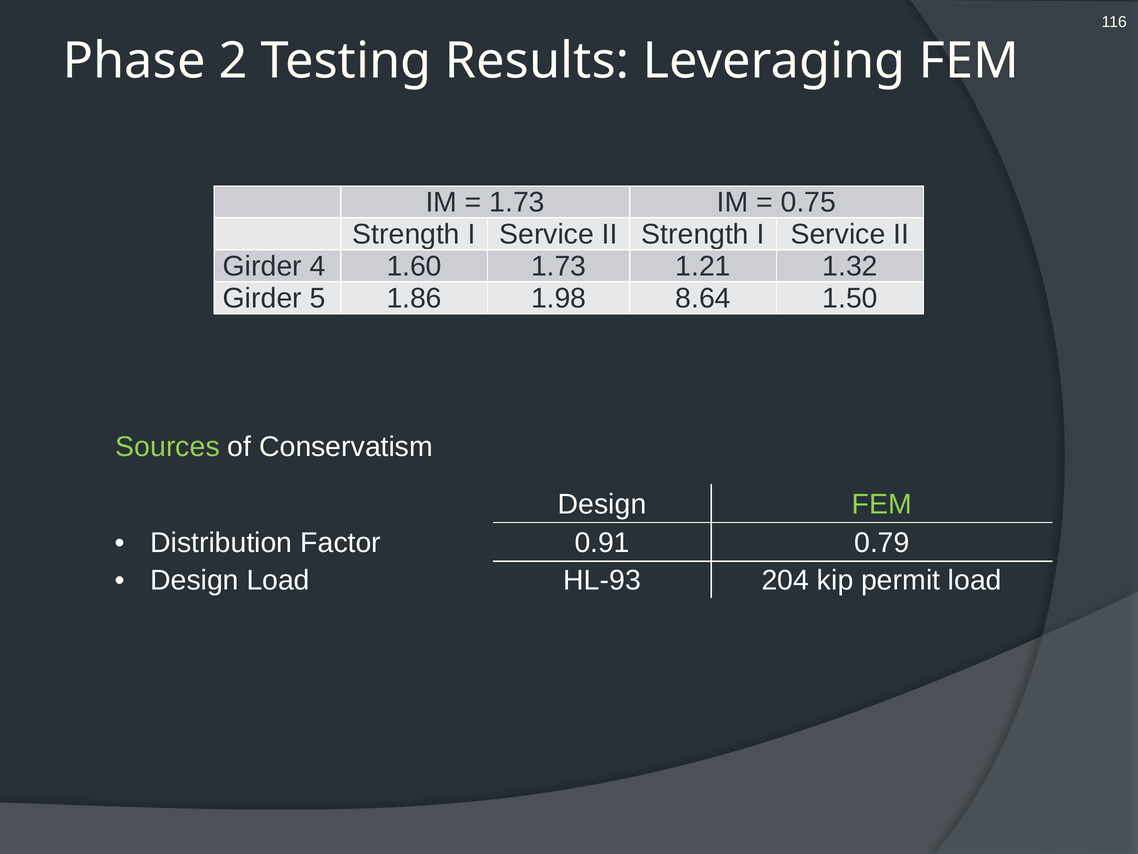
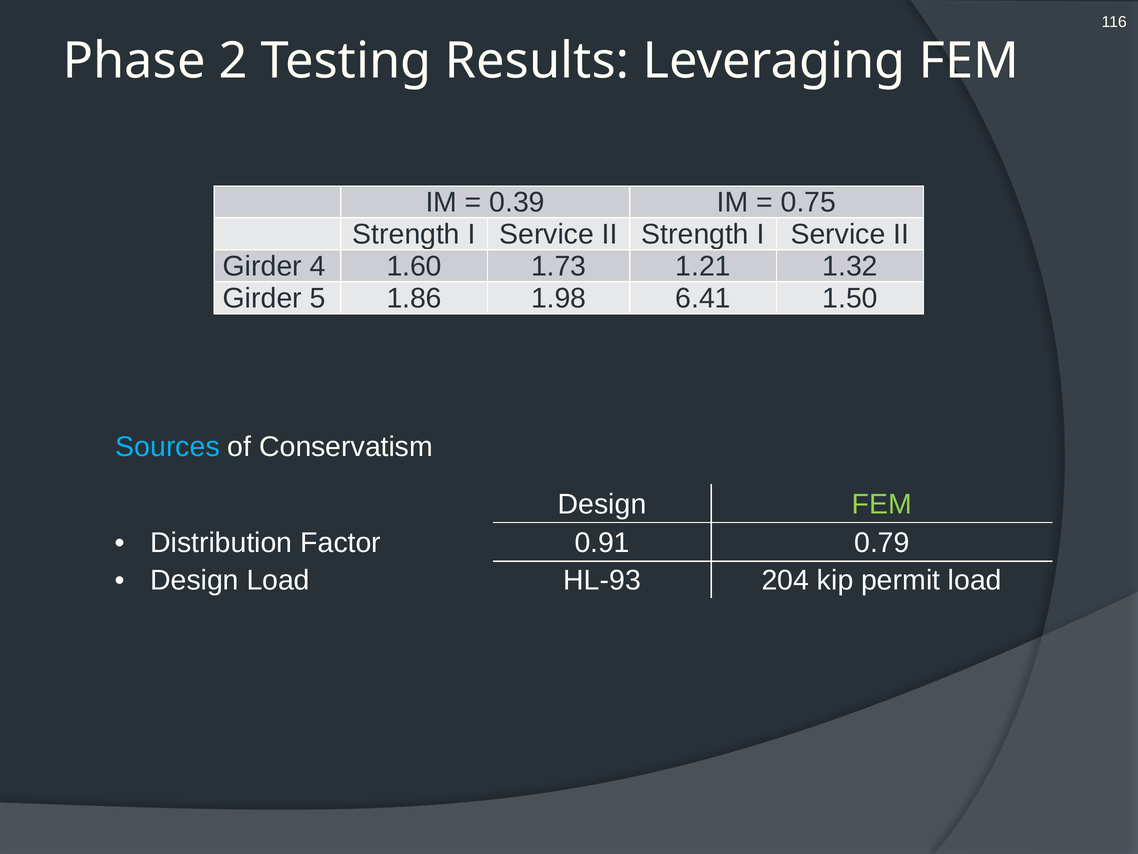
1.73 at (517, 202): 1.73 -> 0.39
8.64: 8.64 -> 6.41
Sources colour: light green -> light blue
